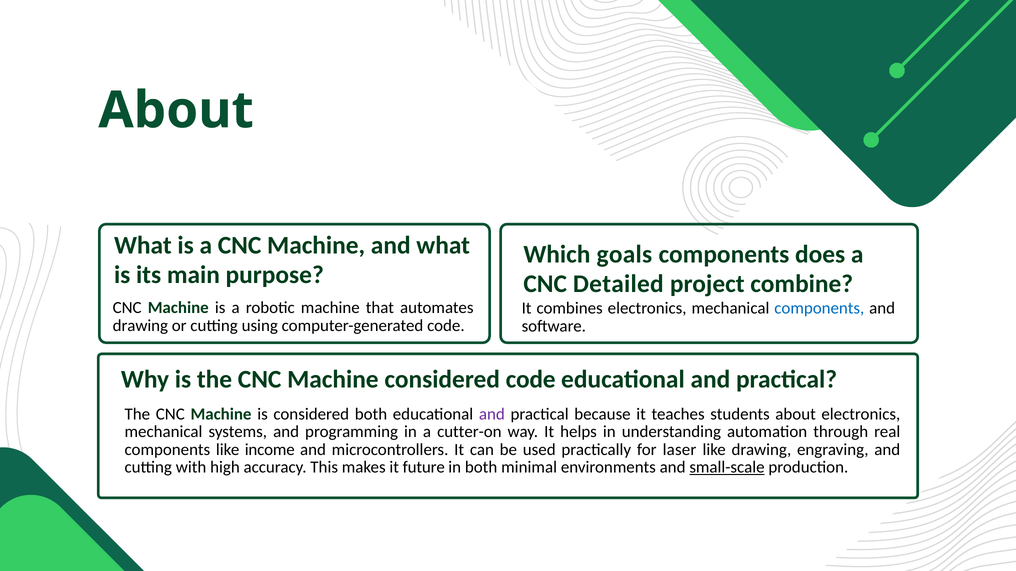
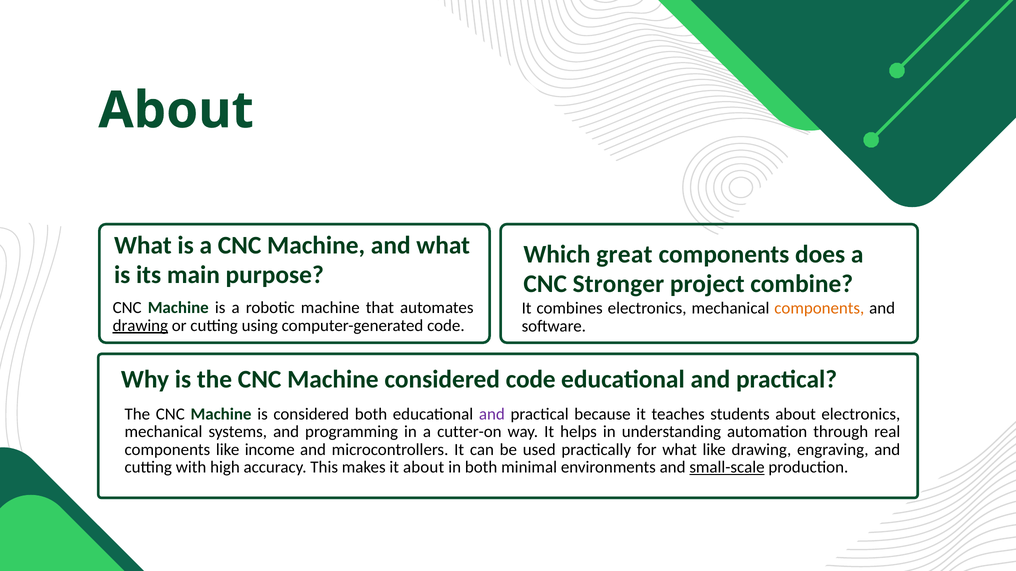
goals: goals -> great
Detailed: Detailed -> Stronger
components at (819, 308) colour: blue -> orange
drawing at (140, 326) underline: none -> present
for laser: laser -> what
it future: future -> about
